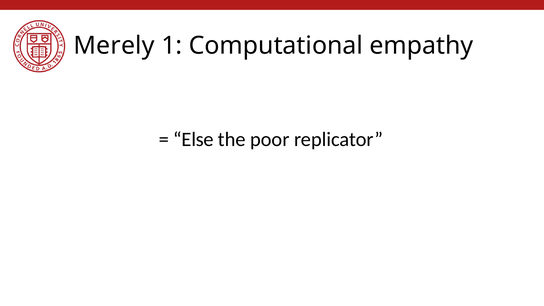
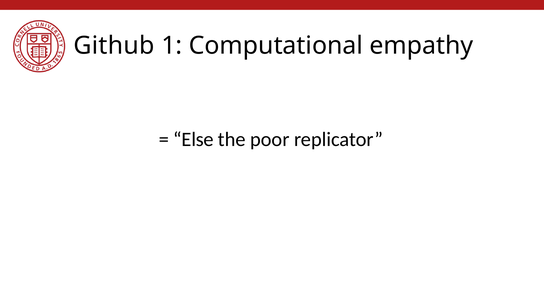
Merely: Merely -> Github
